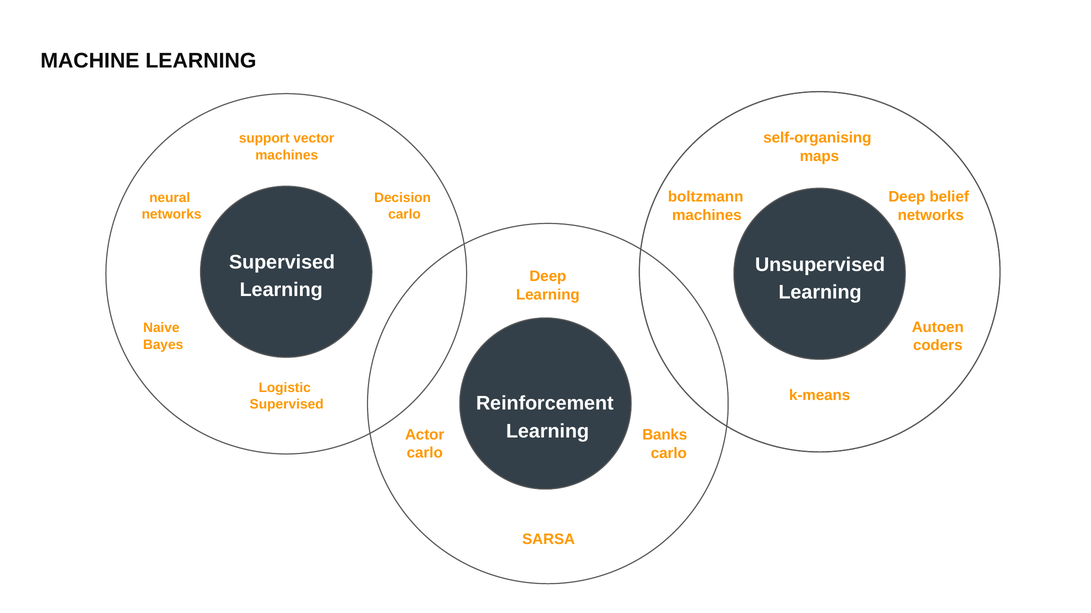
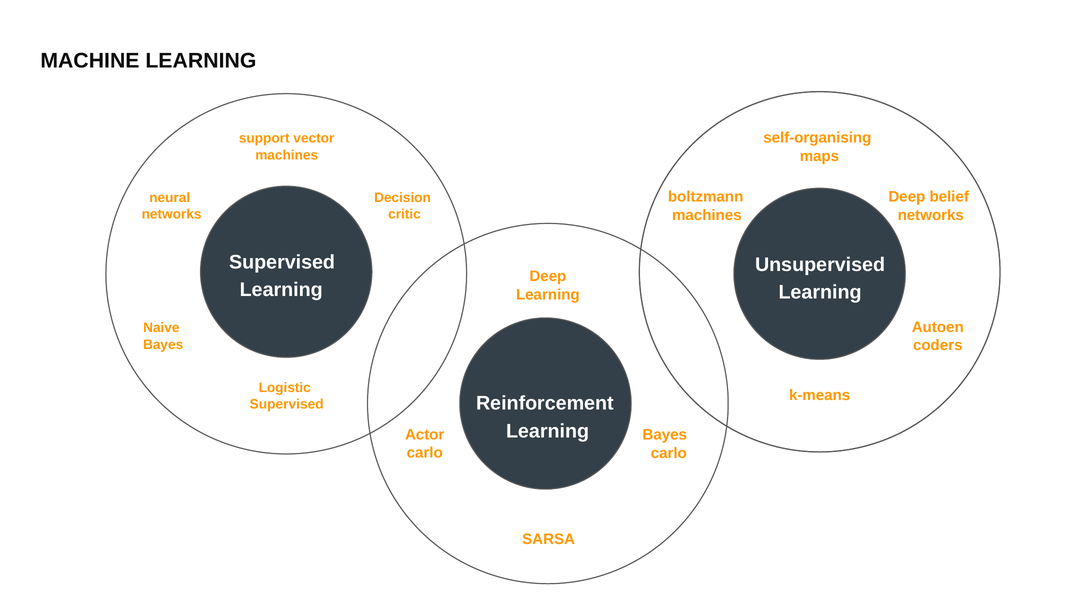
carlo at (404, 215): carlo -> critic
Banks at (665, 435): Banks -> Bayes
